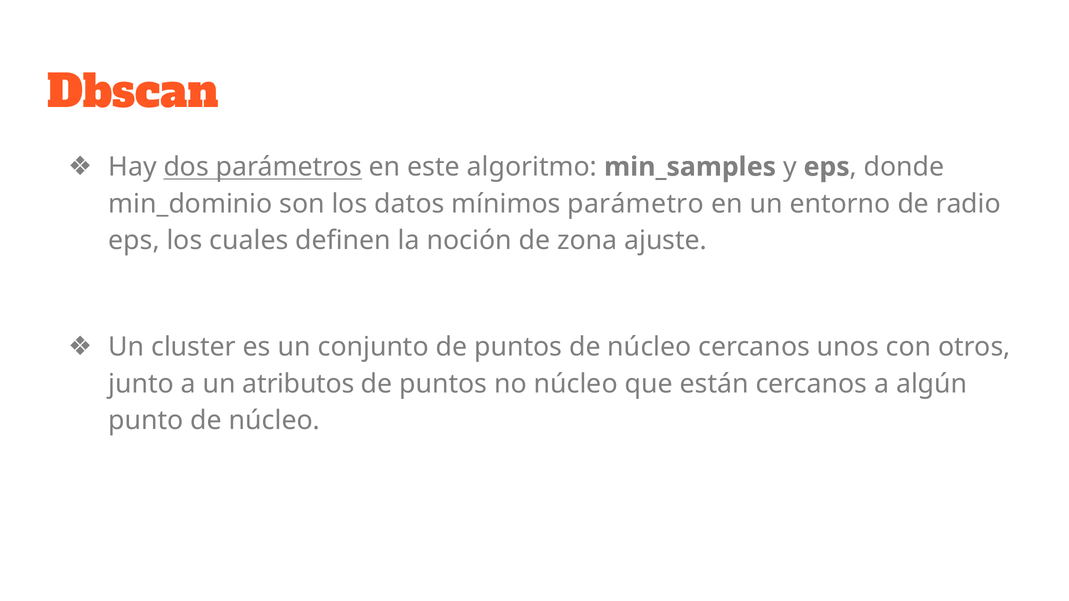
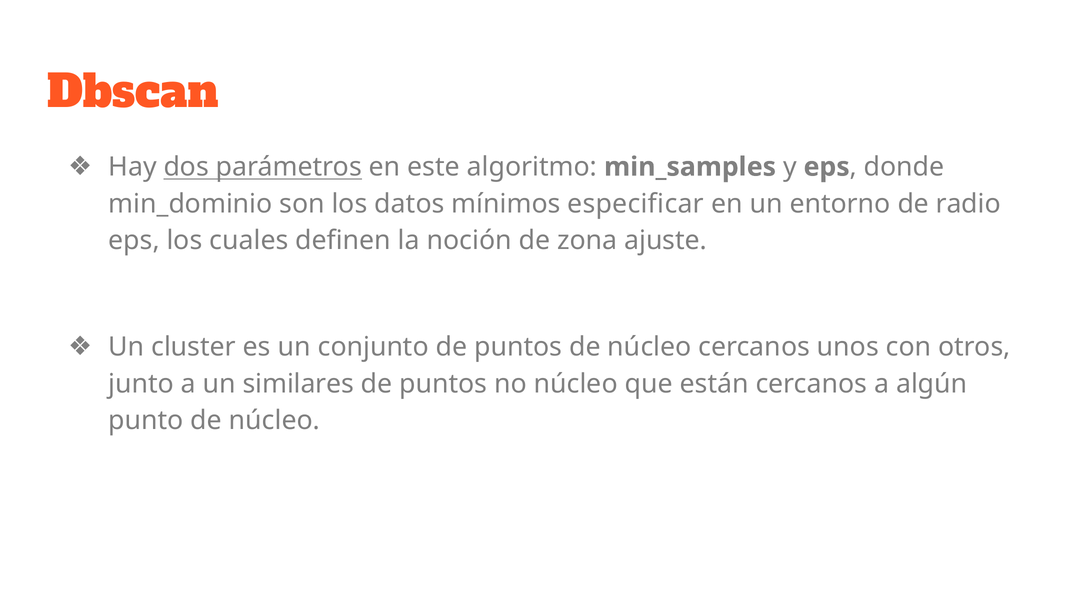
parámetro: parámetro -> especificar
atributos: atributos -> similares
